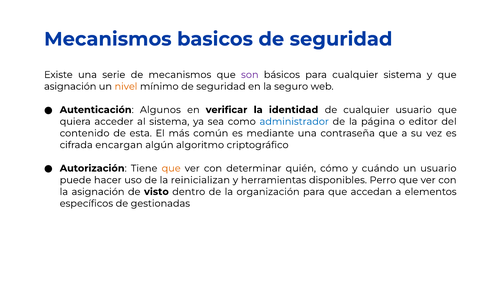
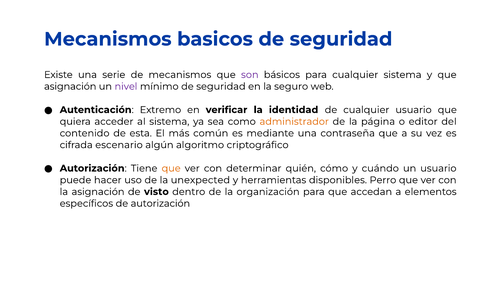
nivel colour: orange -> purple
Algunos: Algunos -> Extremo
administrador colour: blue -> orange
encargan: encargan -> escenario
reinicializan: reinicializan -> unexpected
de gestionadas: gestionadas -> autorización
